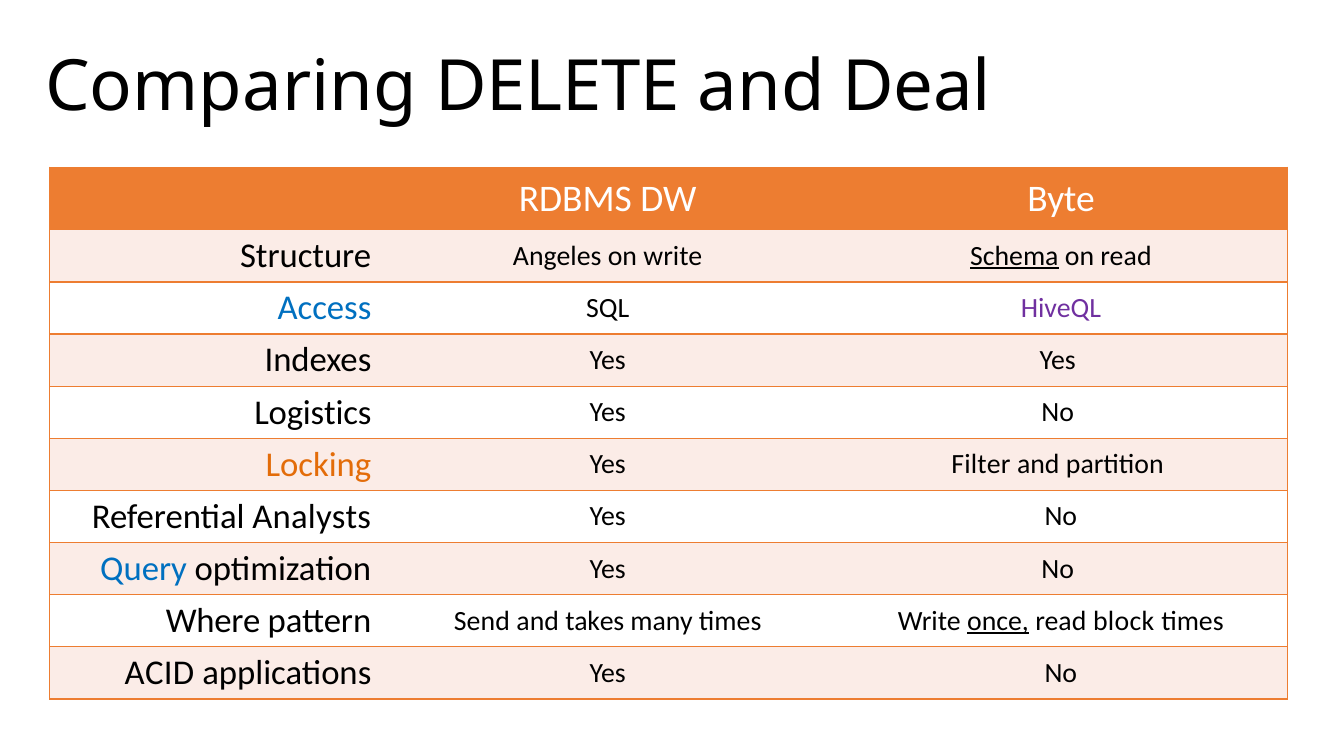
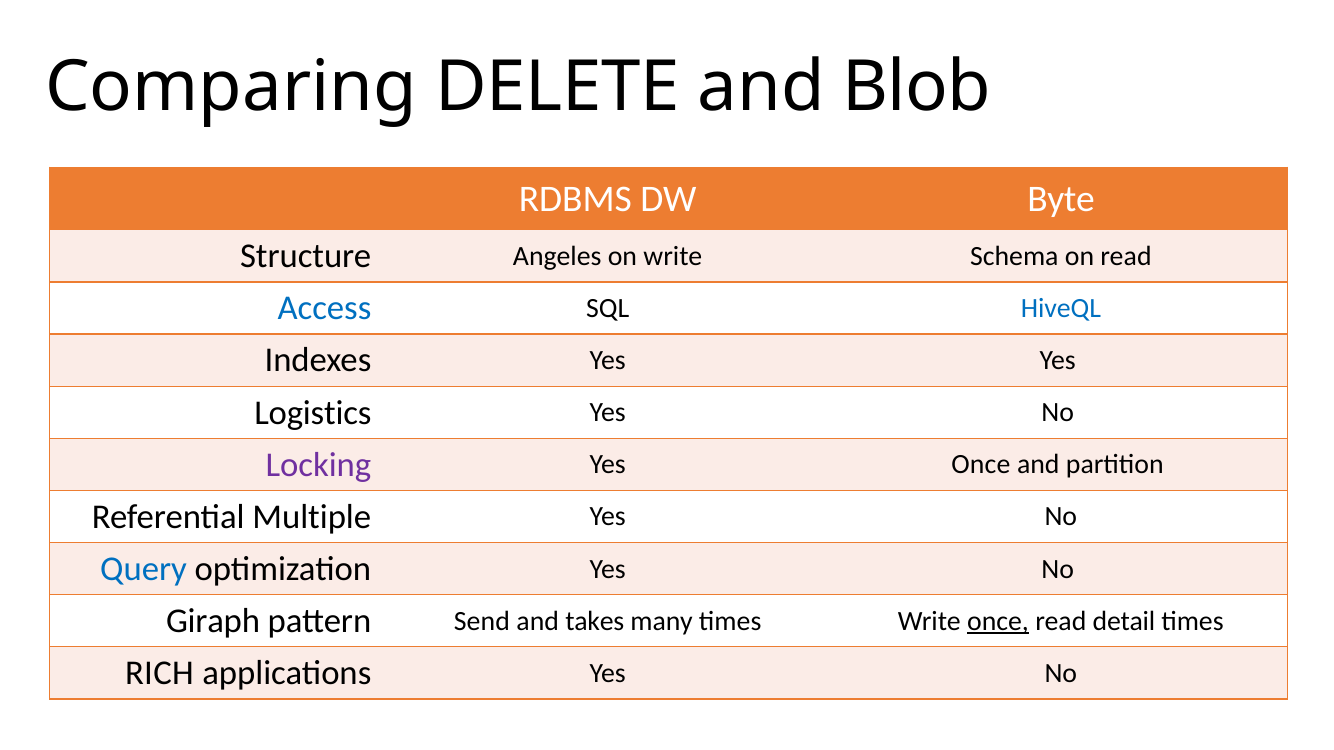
Deal: Deal -> Blob
Schema underline: present -> none
HiveQL colour: purple -> blue
Locking colour: orange -> purple
Yes Filter: Filter -> Once
Analysts: Analysts -> Multiple
Where: Where -> Giraph
block: block -> detail
ACID: ACID -> RICH
